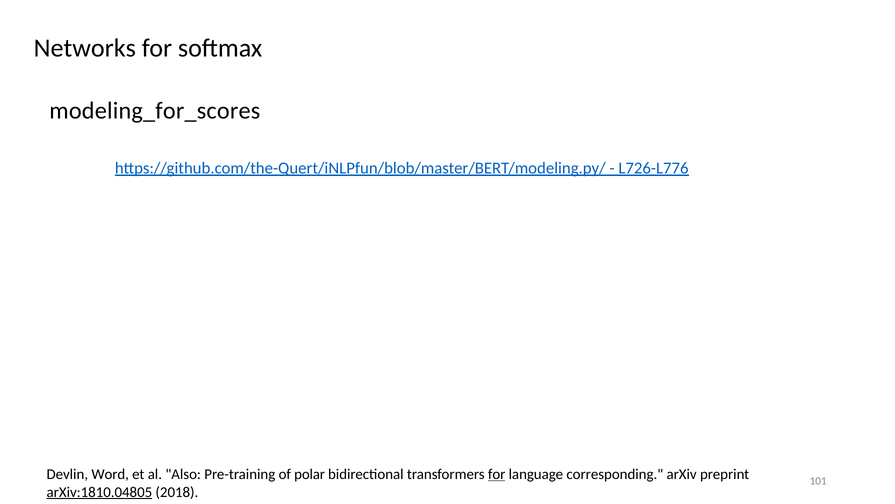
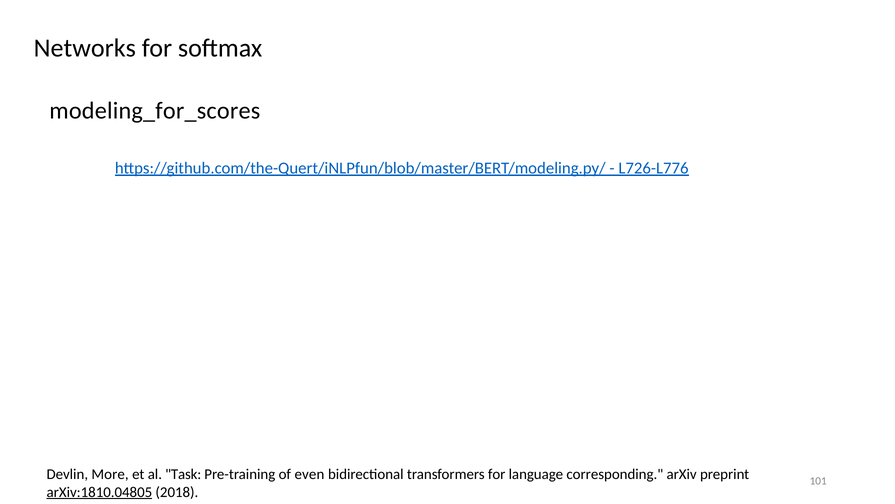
Word: Word -> More
Also: Also -> Task
polar: polar -> even
for at (497, 474) underline: present -> none
